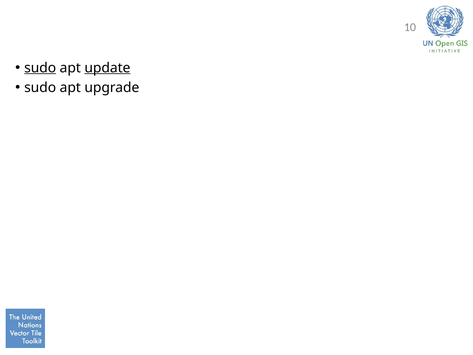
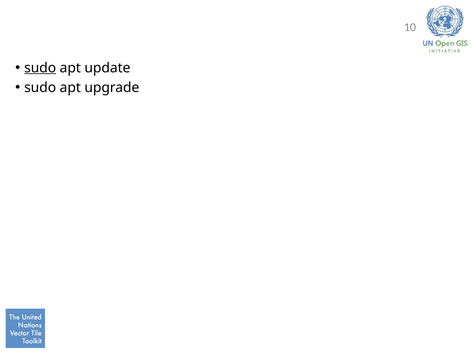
update underline: present -> none
